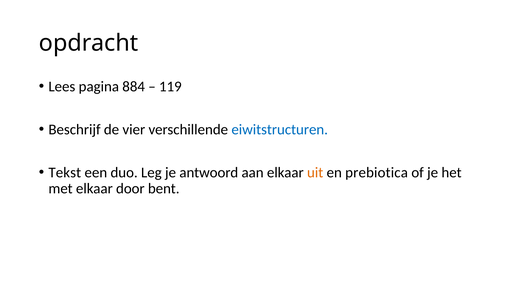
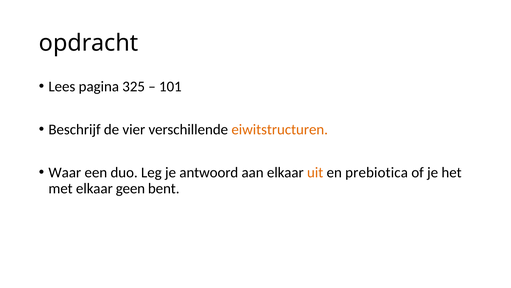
884: 884 -> 325
119: 119 -> 101
eiwitstructuren colour: blue -> orange
Tekst: Tekst -> Waar
door: door -> geen
